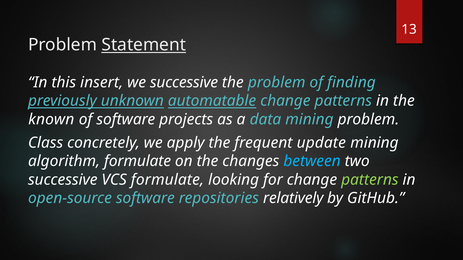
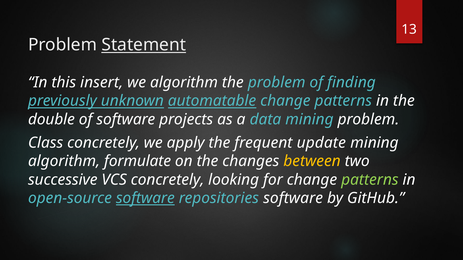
we successive: successive -> algorithm
known: known -> double
between colour: light blue -> yellow
VCS formulate: formulate -> concretely
software at (145, 198) underline: none -> present
repositories relatively: relatively -> software
